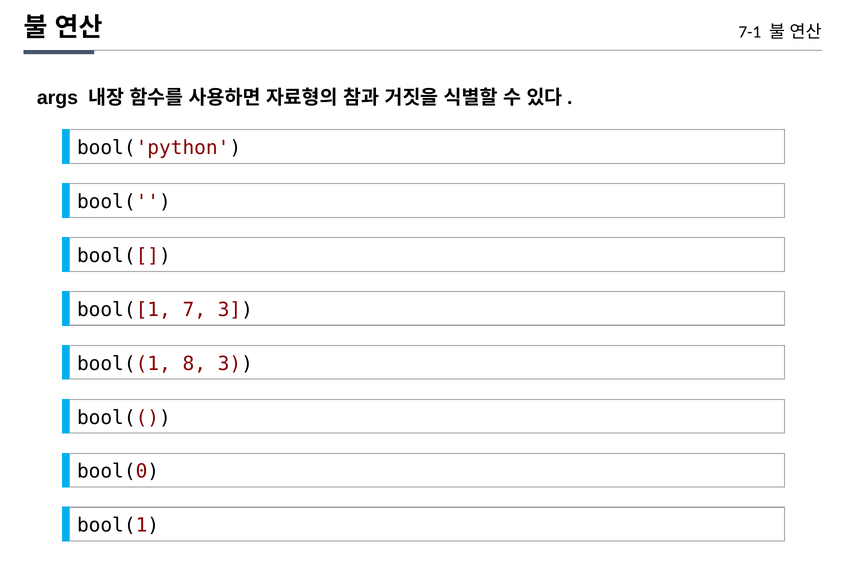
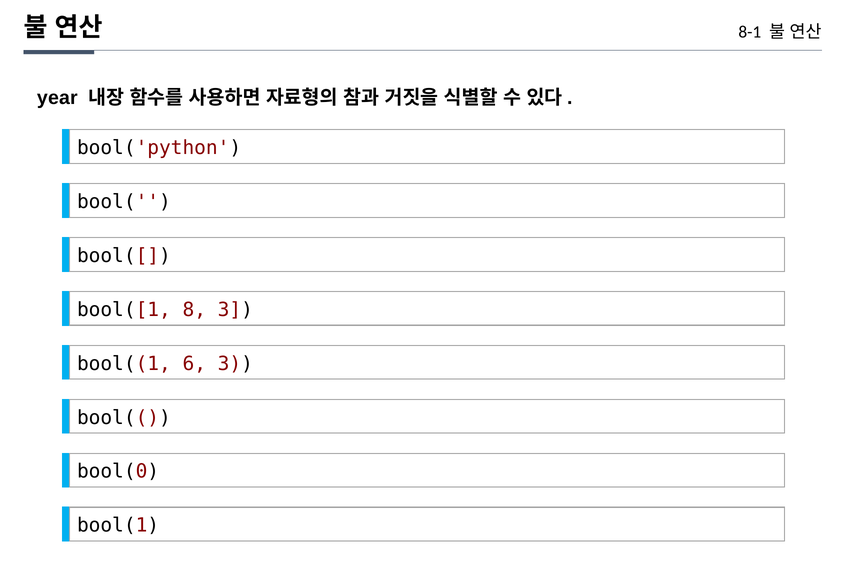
7-1: 7-1 -> 8-1
args: args -> year
7: 7 -> 8
8: 8 -> 6
